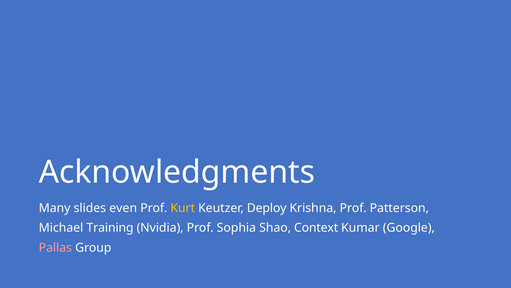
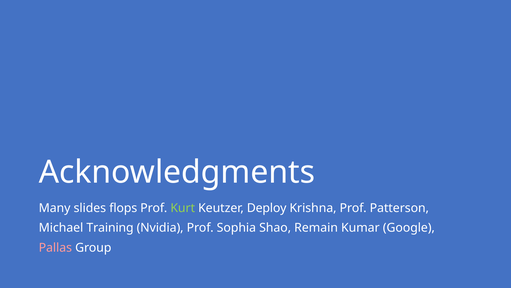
even: even -> flops
Kurt colour: yellow -> light green
Context: Context -> Remain
